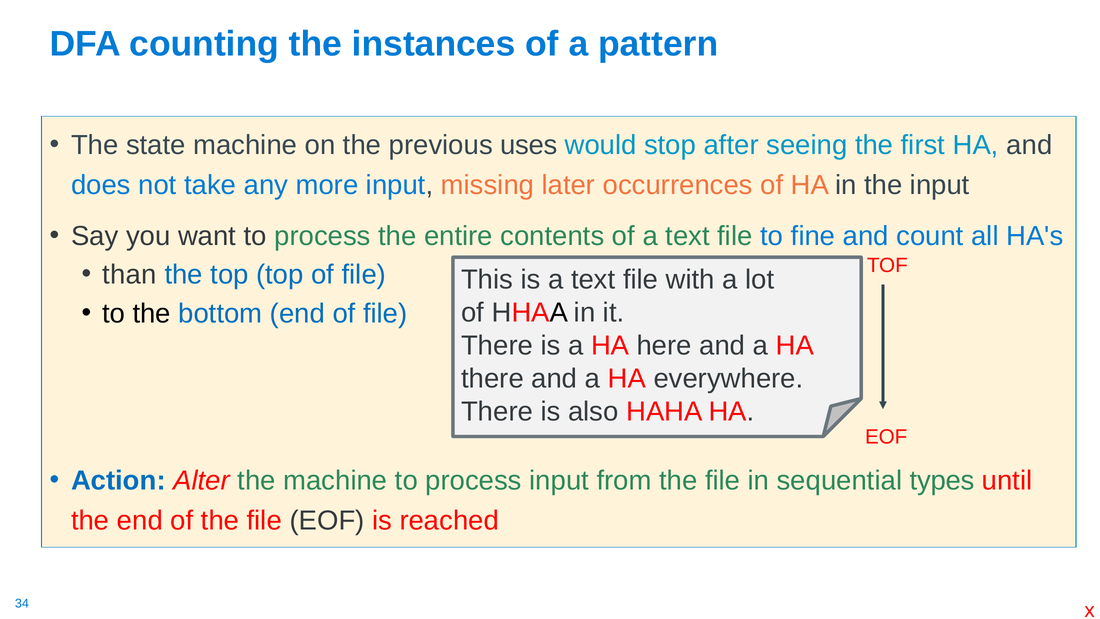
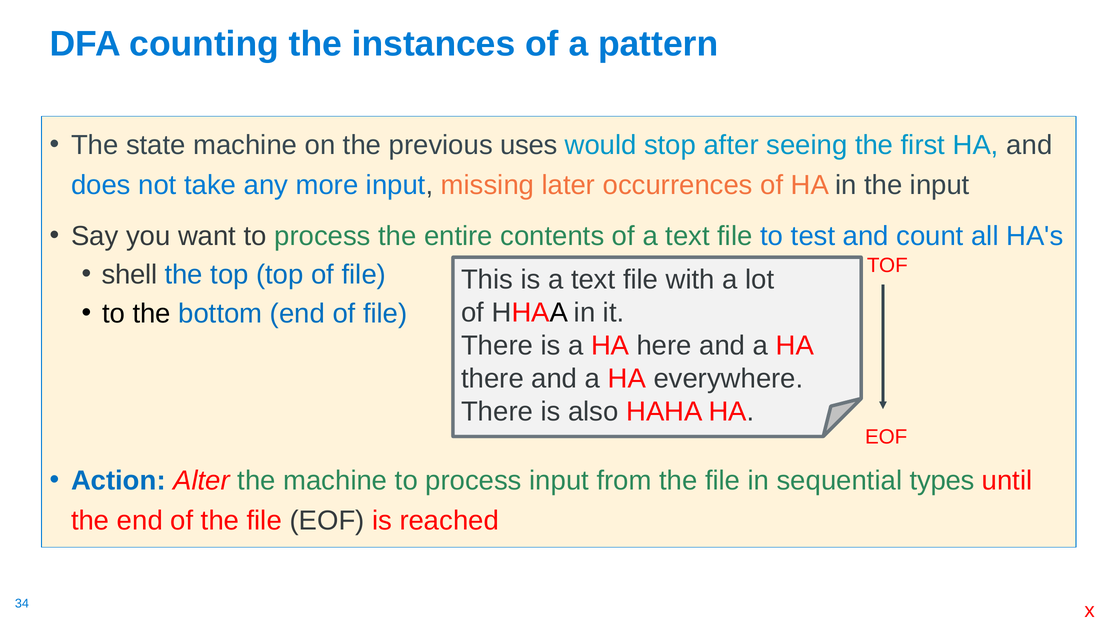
fine: fine -> test
than: than -> shell
